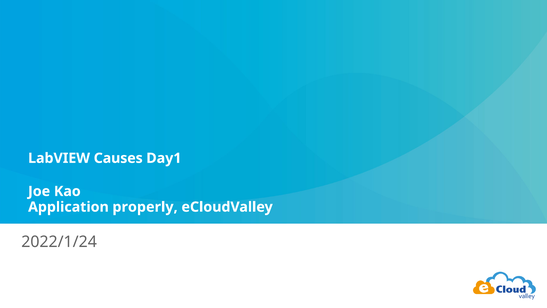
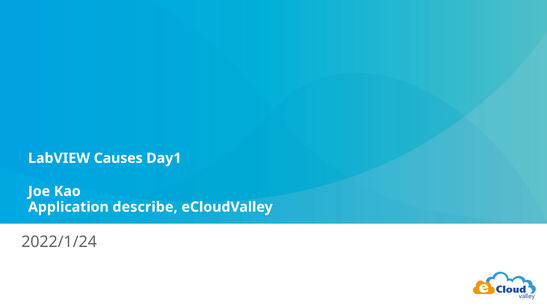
properly: properly -> describe
